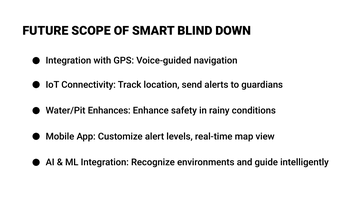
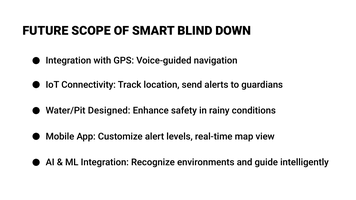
Enhances: Enhances -> Designed
